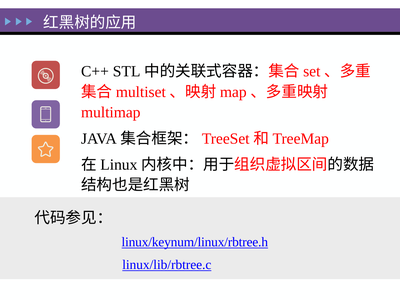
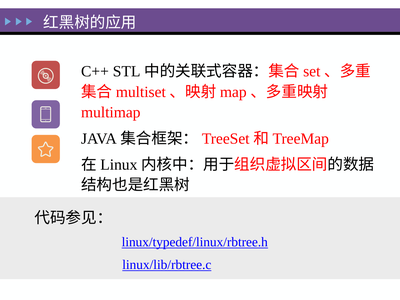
linux/keynum/linux/rbtree.h: linux/keynum/linux/rbtree.h -> linux/typedef/linux/rbtree.h
